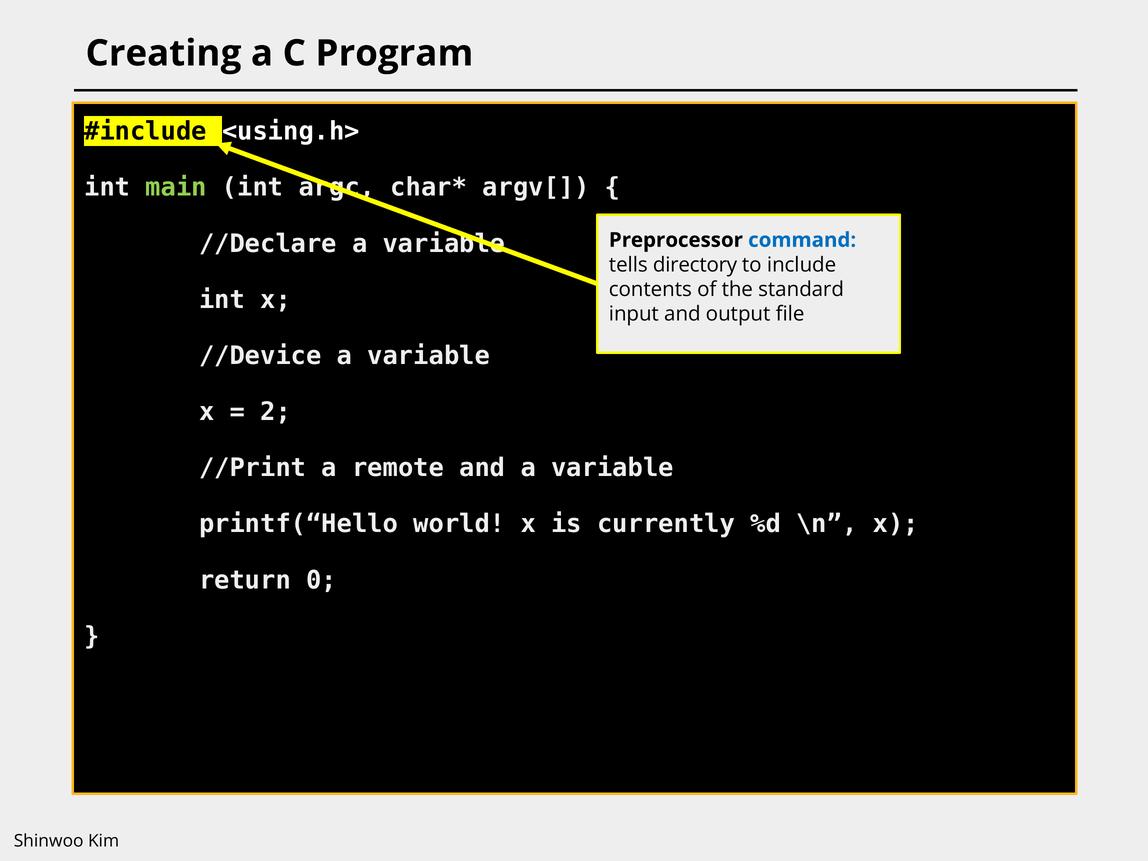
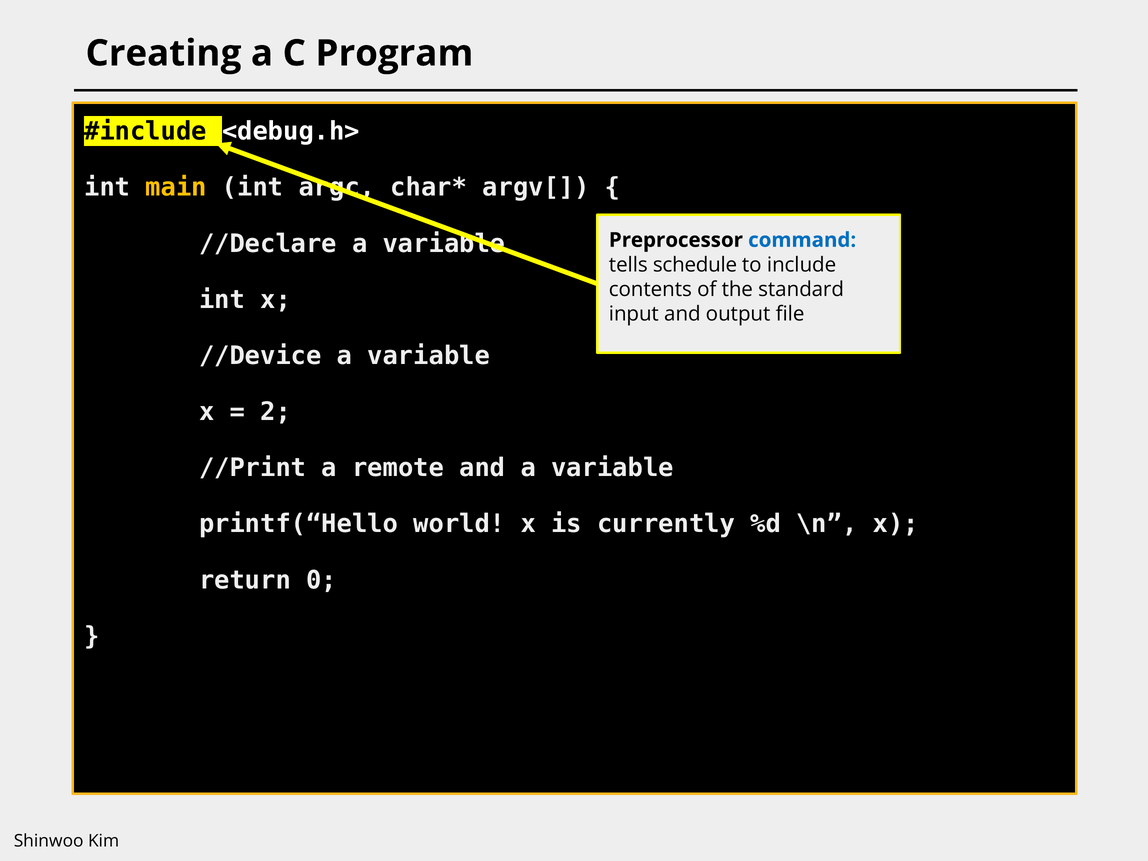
<using.h>: <using.h> -> <debug.h>
main colour: light green -> yellow
directory: directory -> schedule
